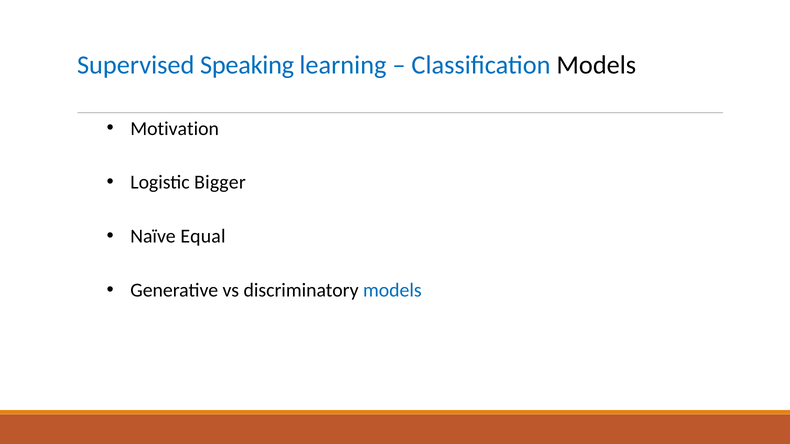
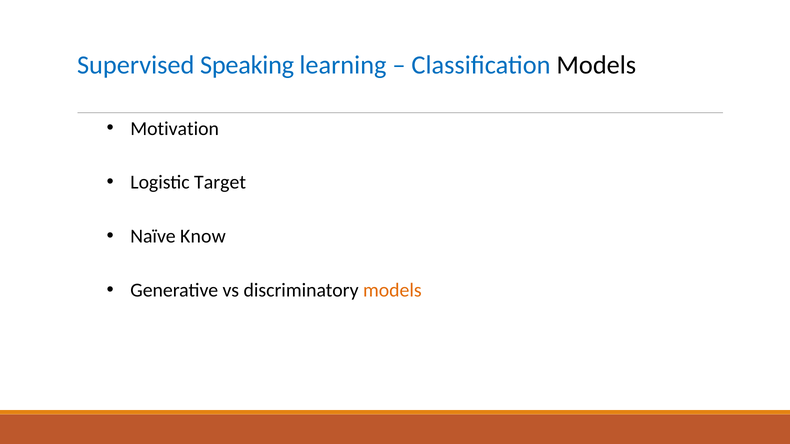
Bigger: Bigger -> Target
Equal: Equal -> Know
models at (392, 291) colour: blue -> orange
